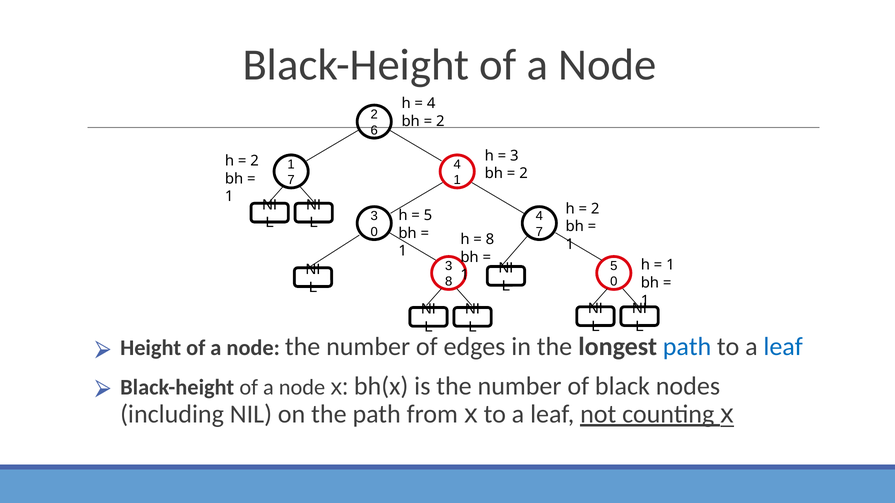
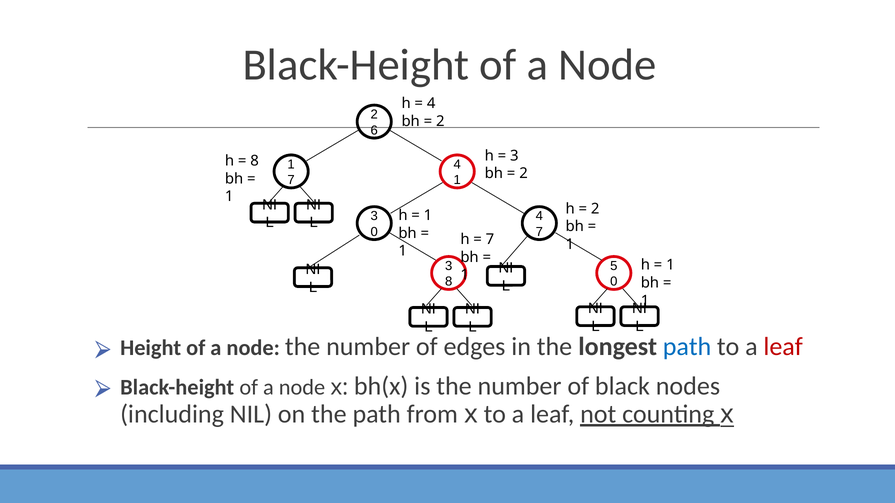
2 at (255, 161): 2 -> 8
5 at (428, 215): 5 -> 1
8 at (490, 239): 8 -> 7
leaf at (783, 347) colour: blue -> red
